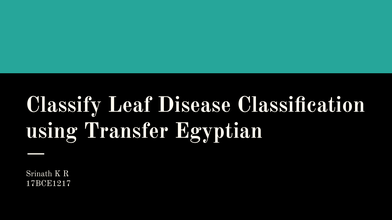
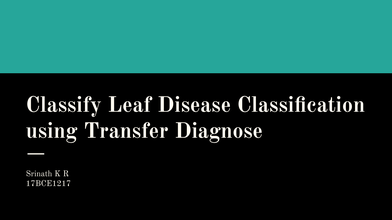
Egyptian: Egyptian -> Diagnose
